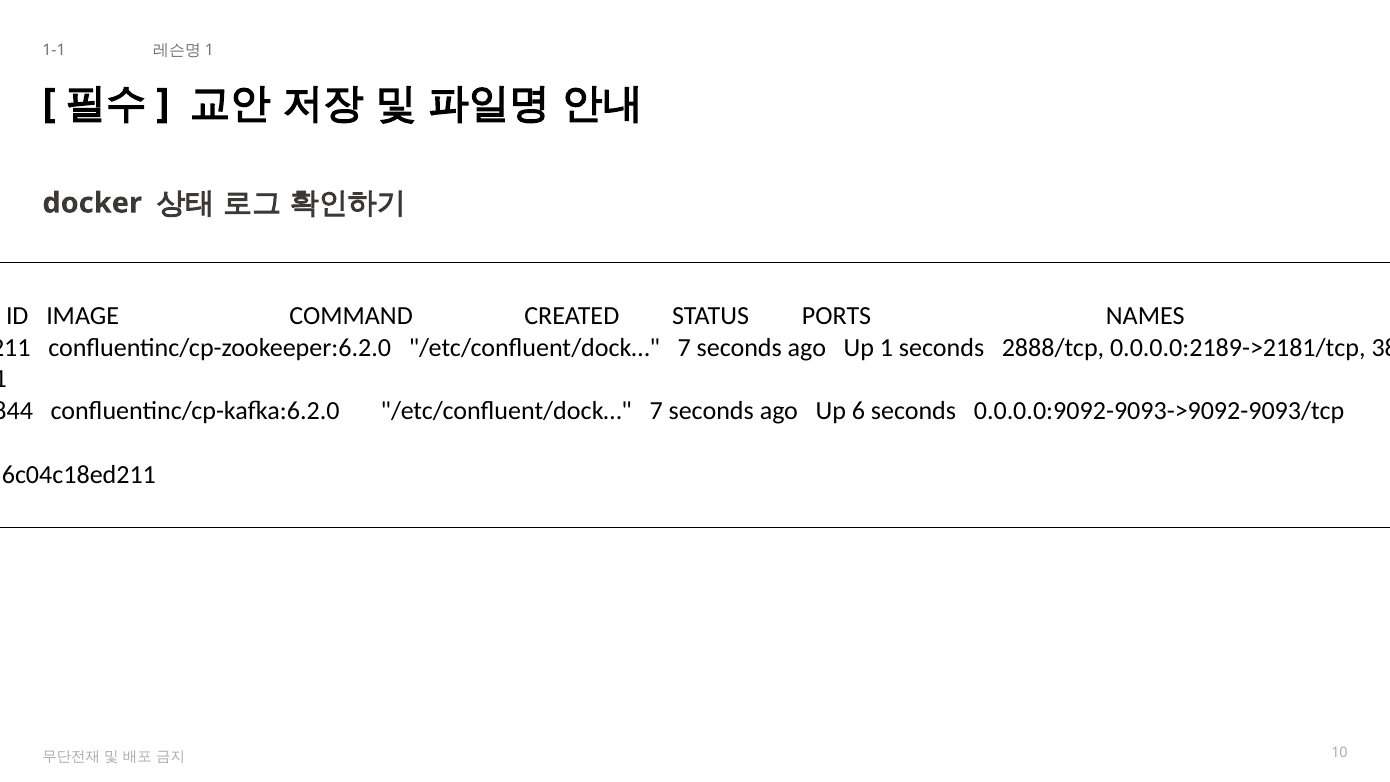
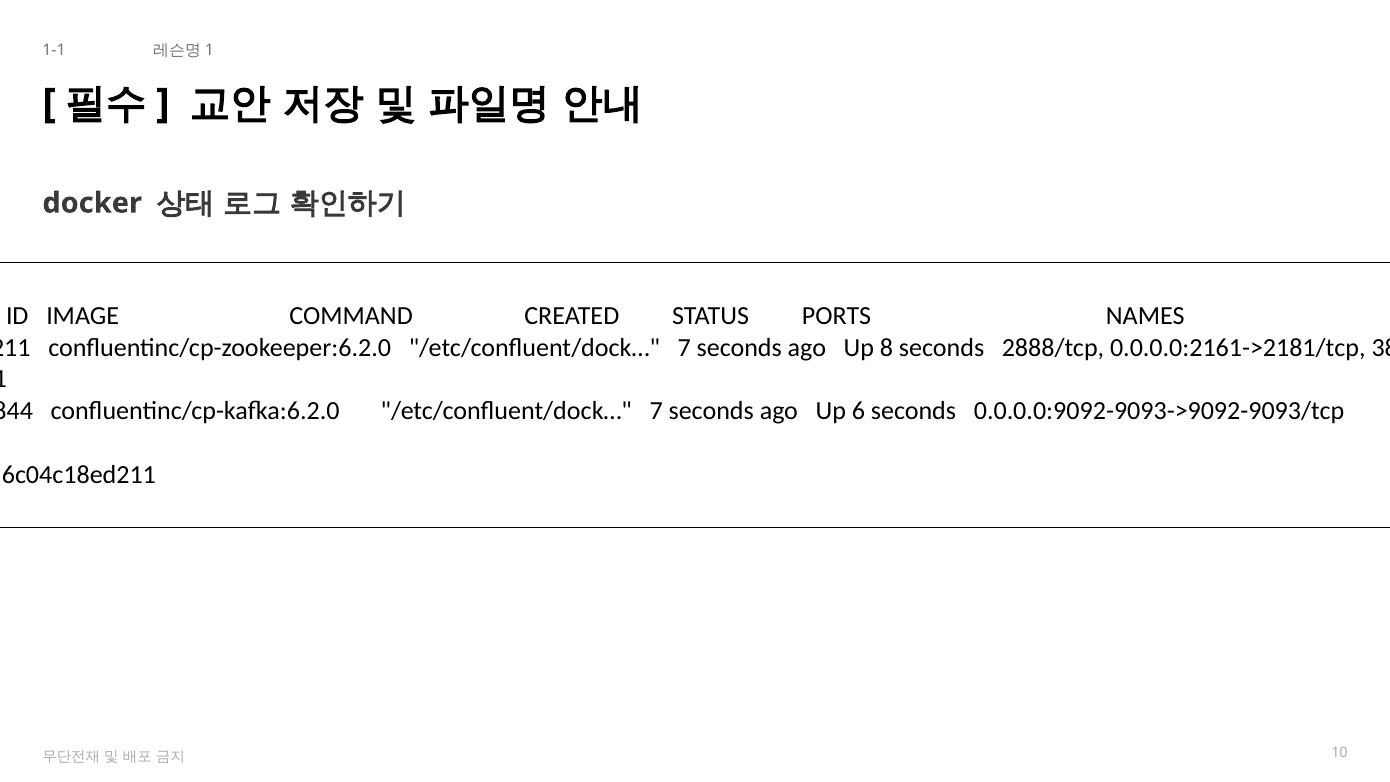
1: 1 -> 8
0.0.0.0:2189->2181/tcp: 0.0.0.0:2189->2181/tcp -> 0.0.0.0:2161->2181/tcp
